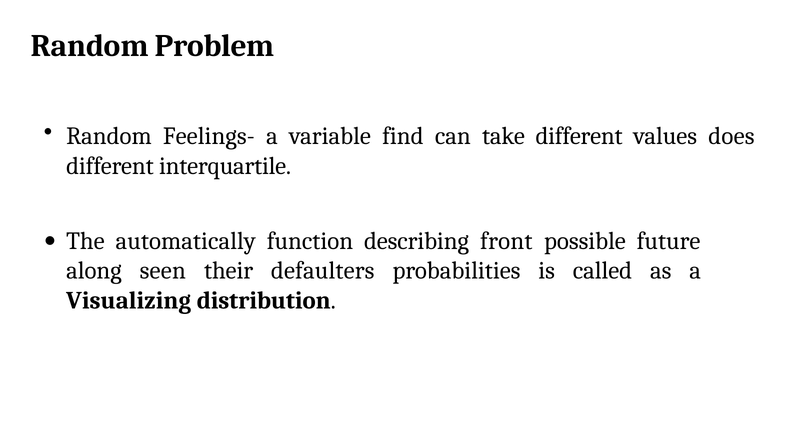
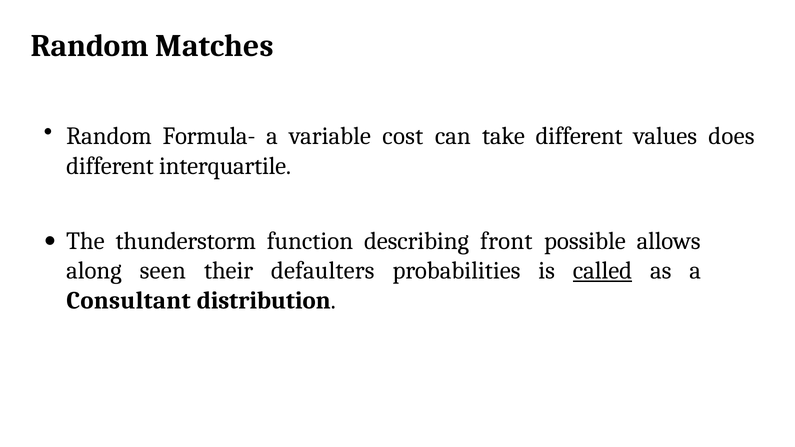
Problem: Problem -> Matches
Feelings-: Feelings- -> Formula-
find: find -> cost
automatically: automatically -> thunderstorm
future: future -> allows
called underline: none -> present
Visualizing: Visualizing -> Consultant
